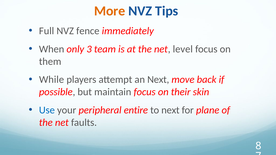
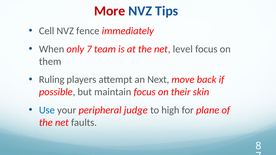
More colour: orange -> red
Full: Full -> Cell
only 3: 3 -> 7
While: While -> Ruling
entire: entire -> judge
to next: next -> high
